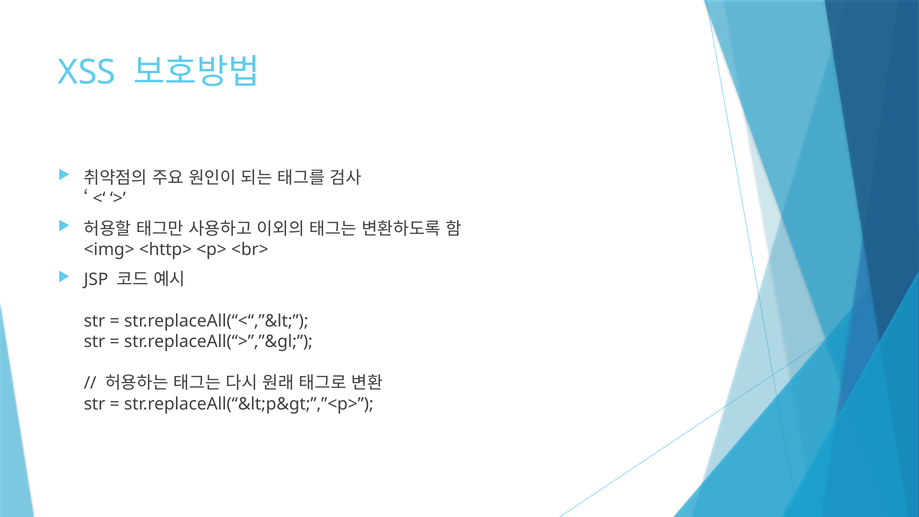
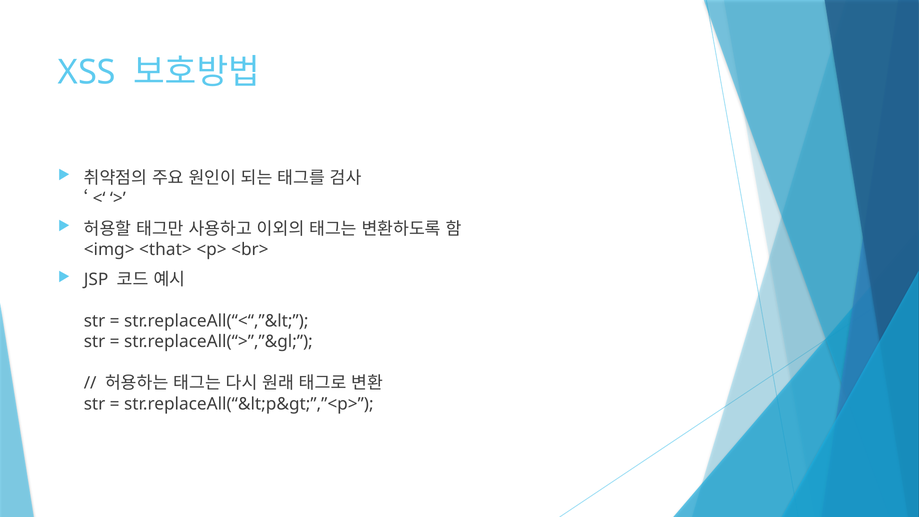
<http>: <http> -> <that>
